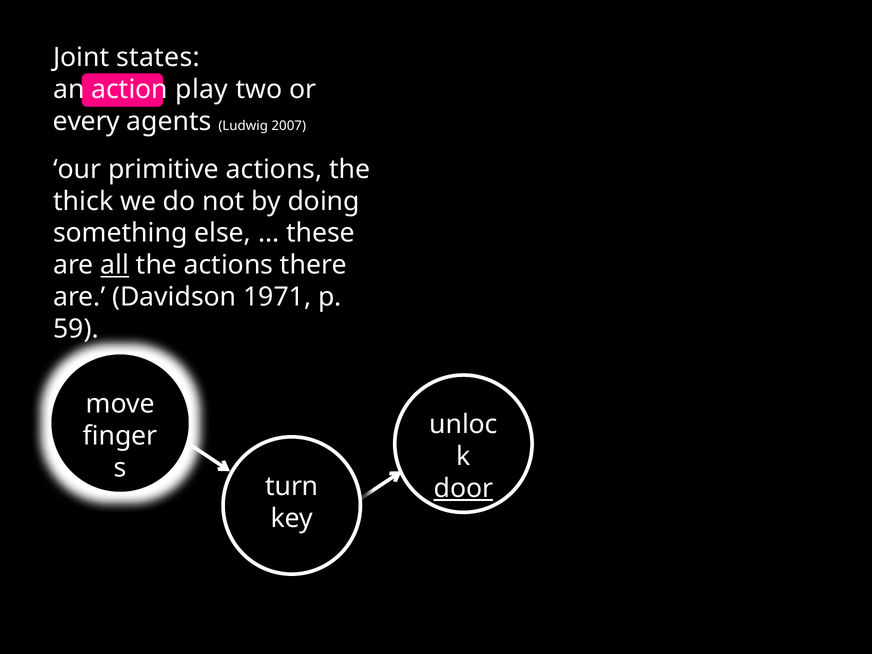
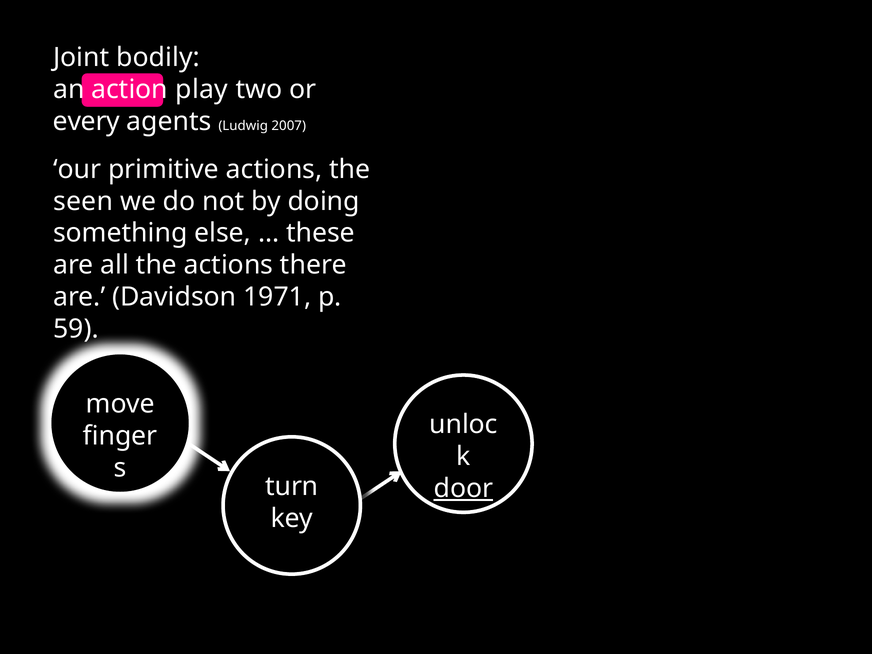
states: states -> bodily
thick: thick -> seen
all underline: present -> none
